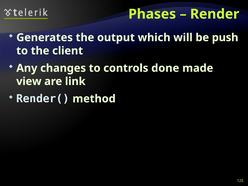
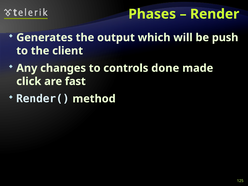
view: view -> click
link: link -> fast
